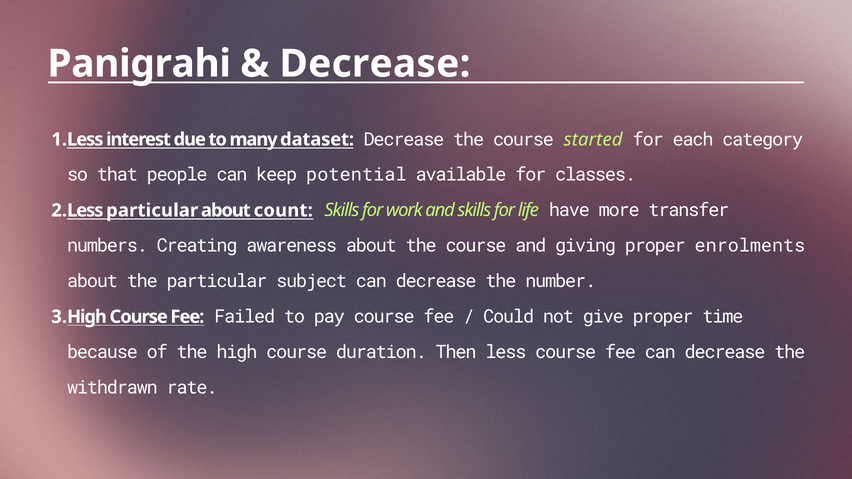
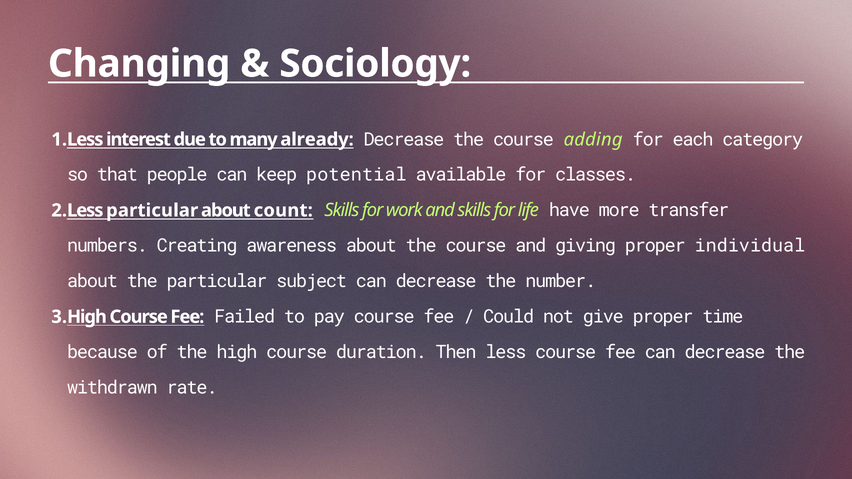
Panigrahi: Panigrahi -> Changing
Decrease at (375, 64): Decrease -> Sociology
dataset: dataset -> already
started: started -> adding
enrolments: enrolments -> individual
